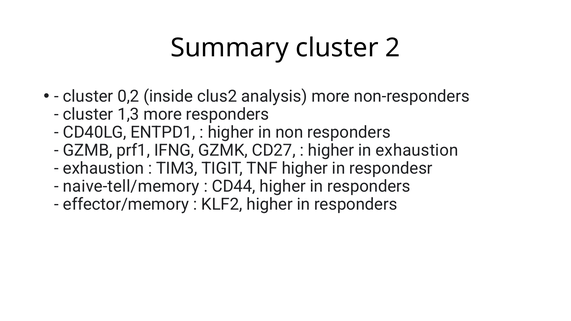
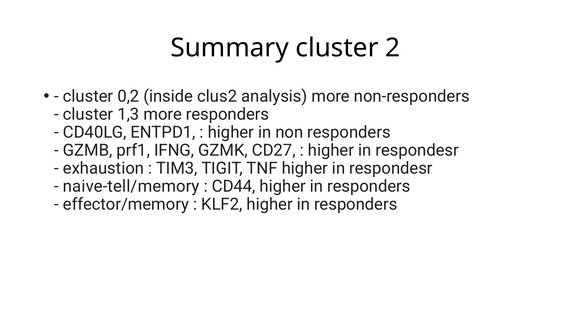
exhaustion at (417, 151): exhaustion -> respondesr
